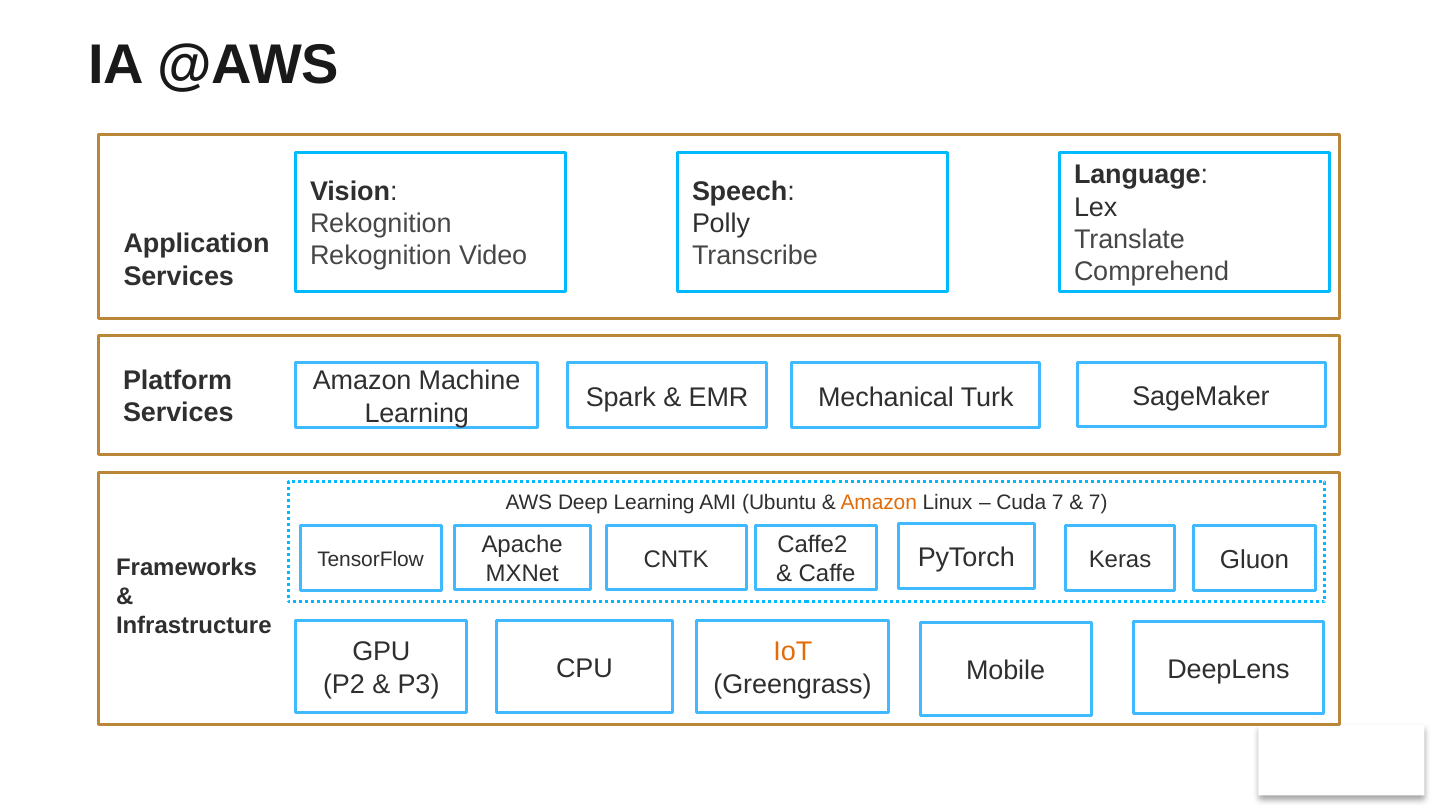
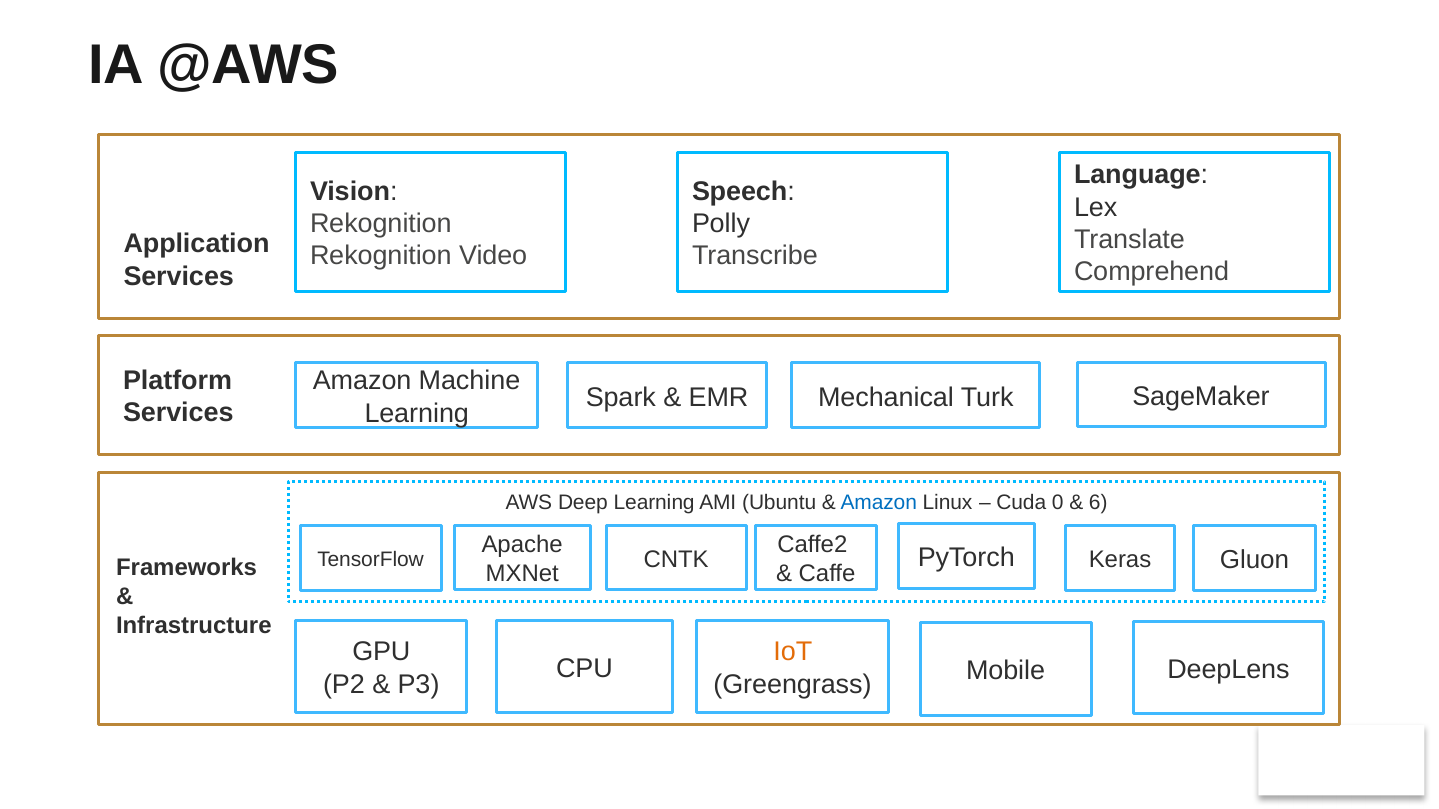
Amazon at (879, 503) colour: orange -> blue
Cuda 7: 7 -> 0
7 at (1098, 503): 7 -> 6
